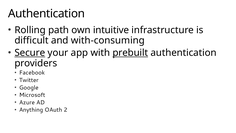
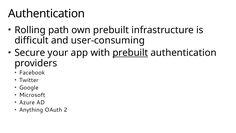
own intuitive: intuitive -> prebuilt
with-consuming: with-consuming -> user-consuming
Secure underline: present -> none
